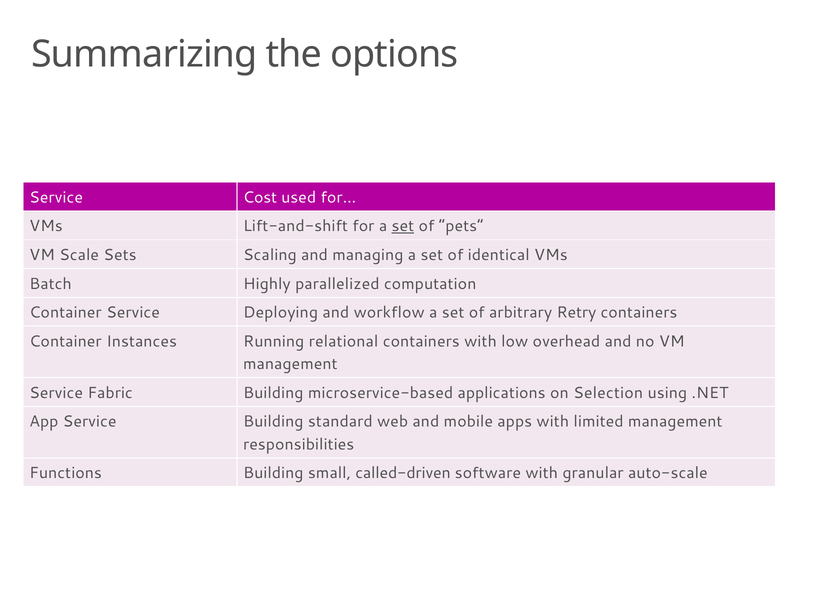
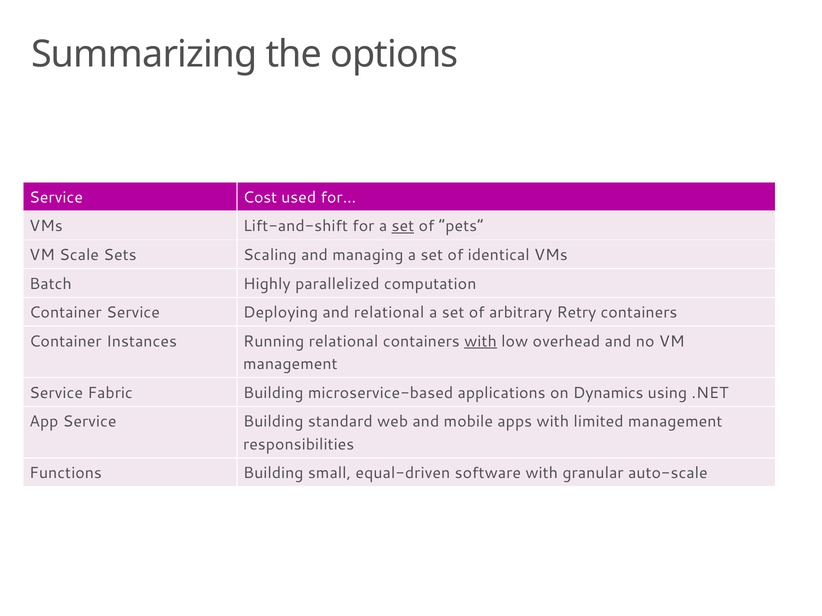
and workflow: workflow -> relational
with at (480, 342) underline: none -> present
Selection: Selection -> Dynamics
called-driven: called-driven -> equal-driven
